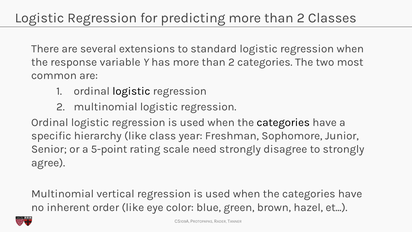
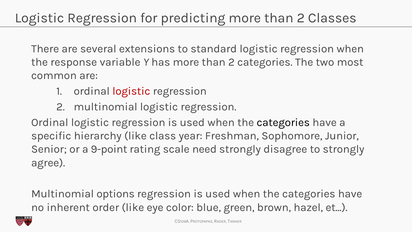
logistic at (131, 91) colour: black -> red
5-point: 5-point -> 9-point
vertical: vertical -> options
